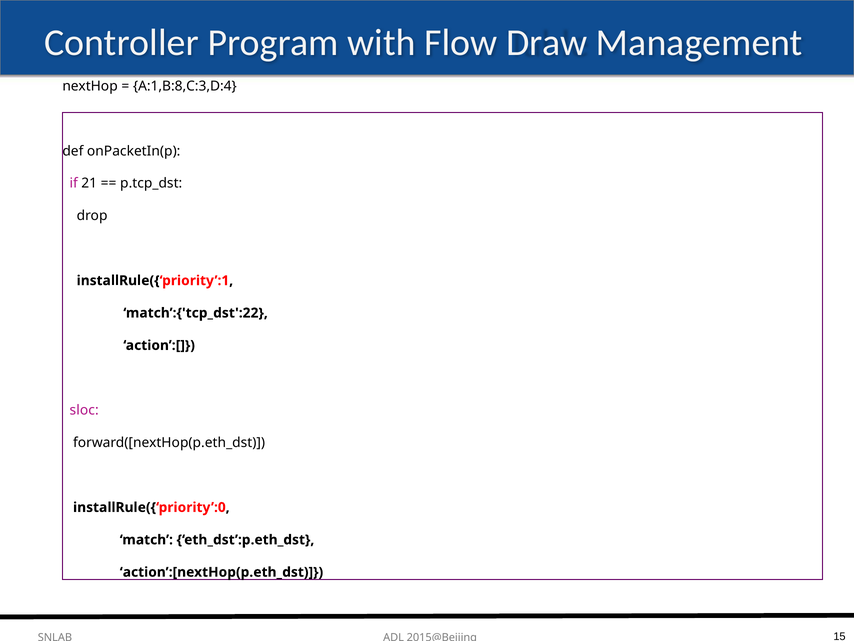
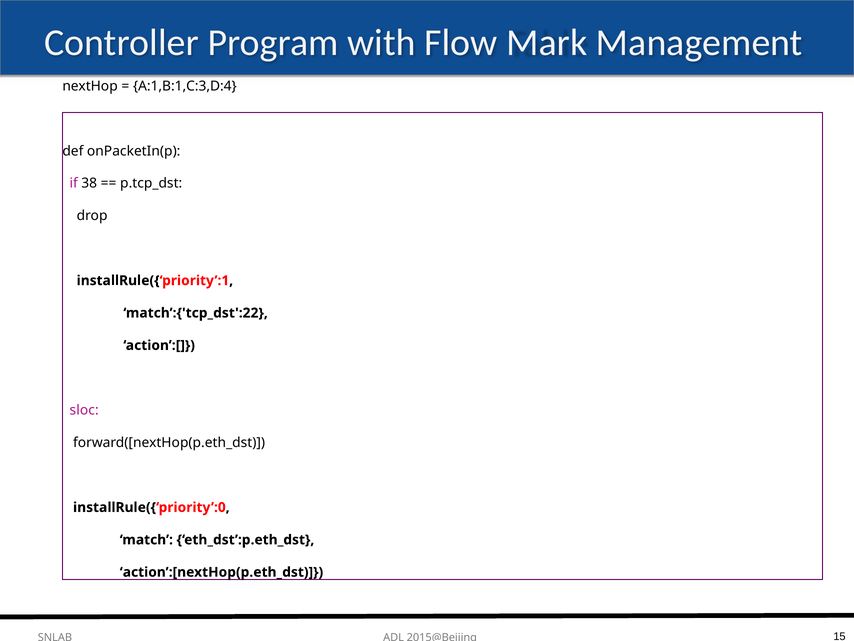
Draw: Draw -> Mark
A:1,B:8,C:3,D:4: A:1,B:8,C:3,D:4 -> A:1,B:1,C:3,D:4
21: 21 -> 38
